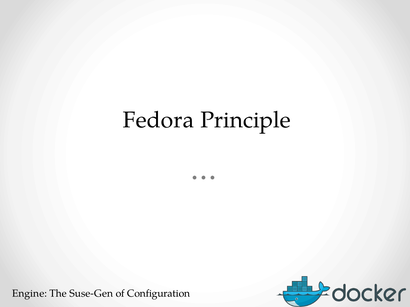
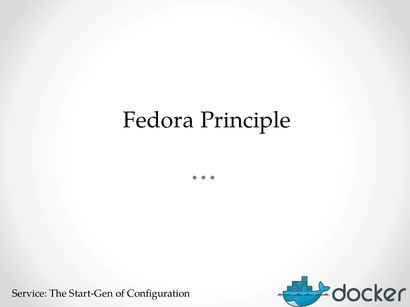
Engine: Engine -> Service
Suse-Gen: Suse-Gen -> Start-Gen
